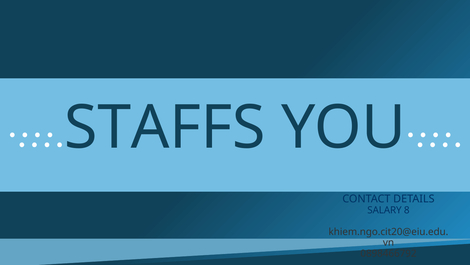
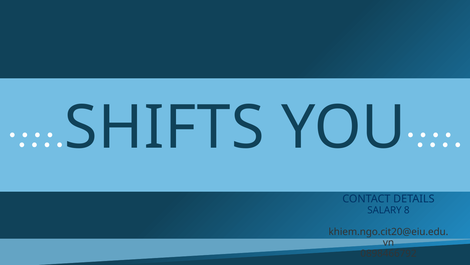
STAFFS: STAFFS -> SHIFTS
